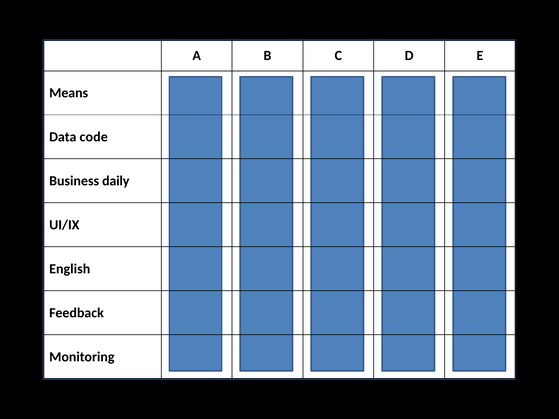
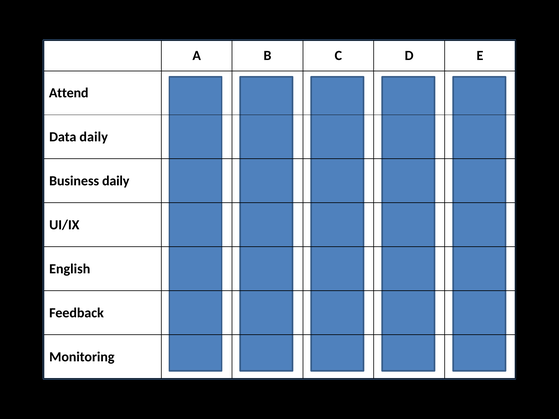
Means: Means -> Attend
Data code: code -> daily
